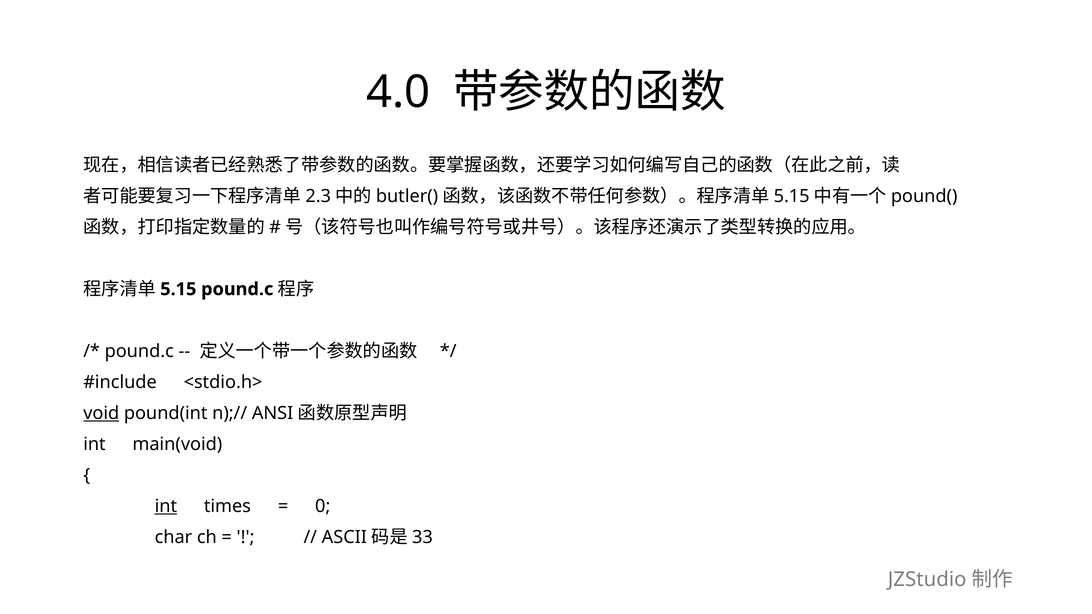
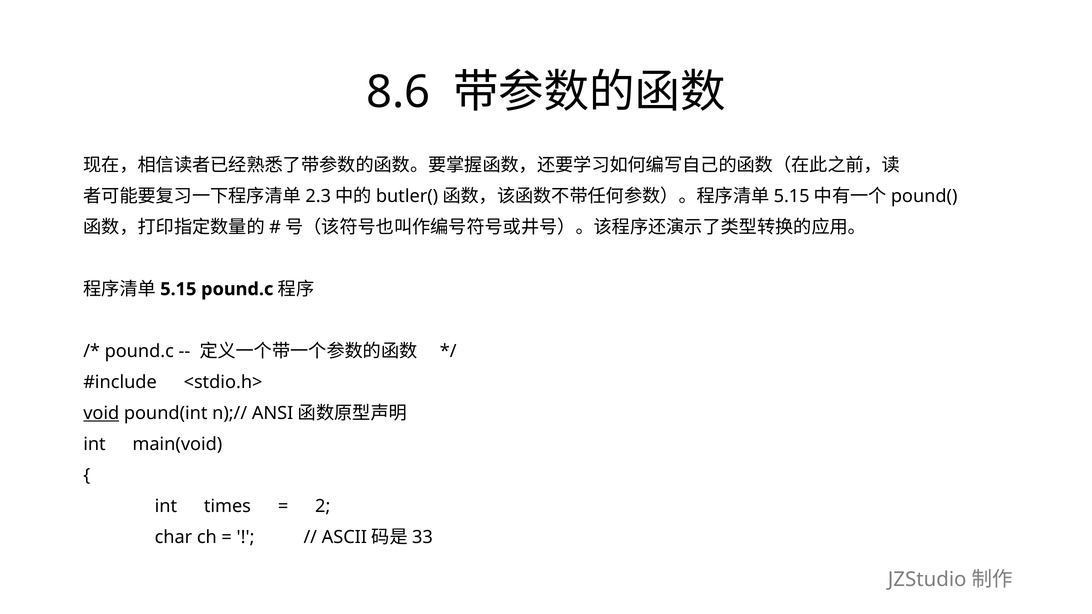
4.0: 4.0 -> 8.6
int at (166, 506) underline: present -> none
0: 0 -> 2
